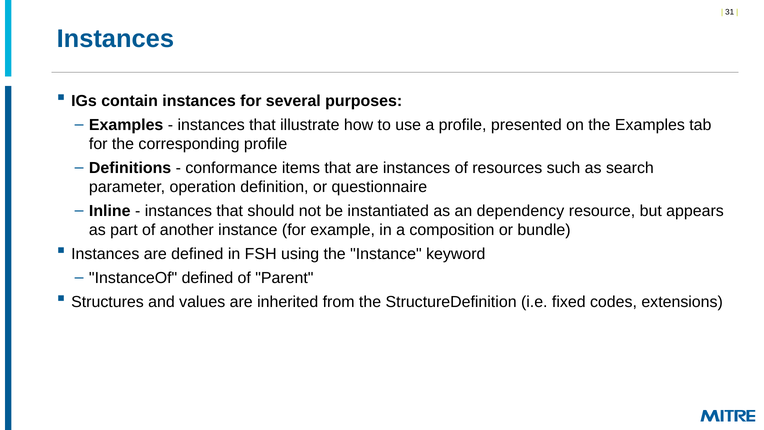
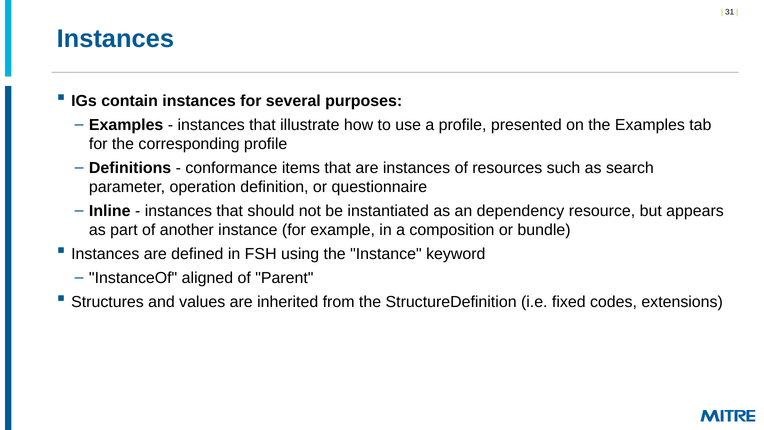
InstanceOf defined: defined -> aligned
